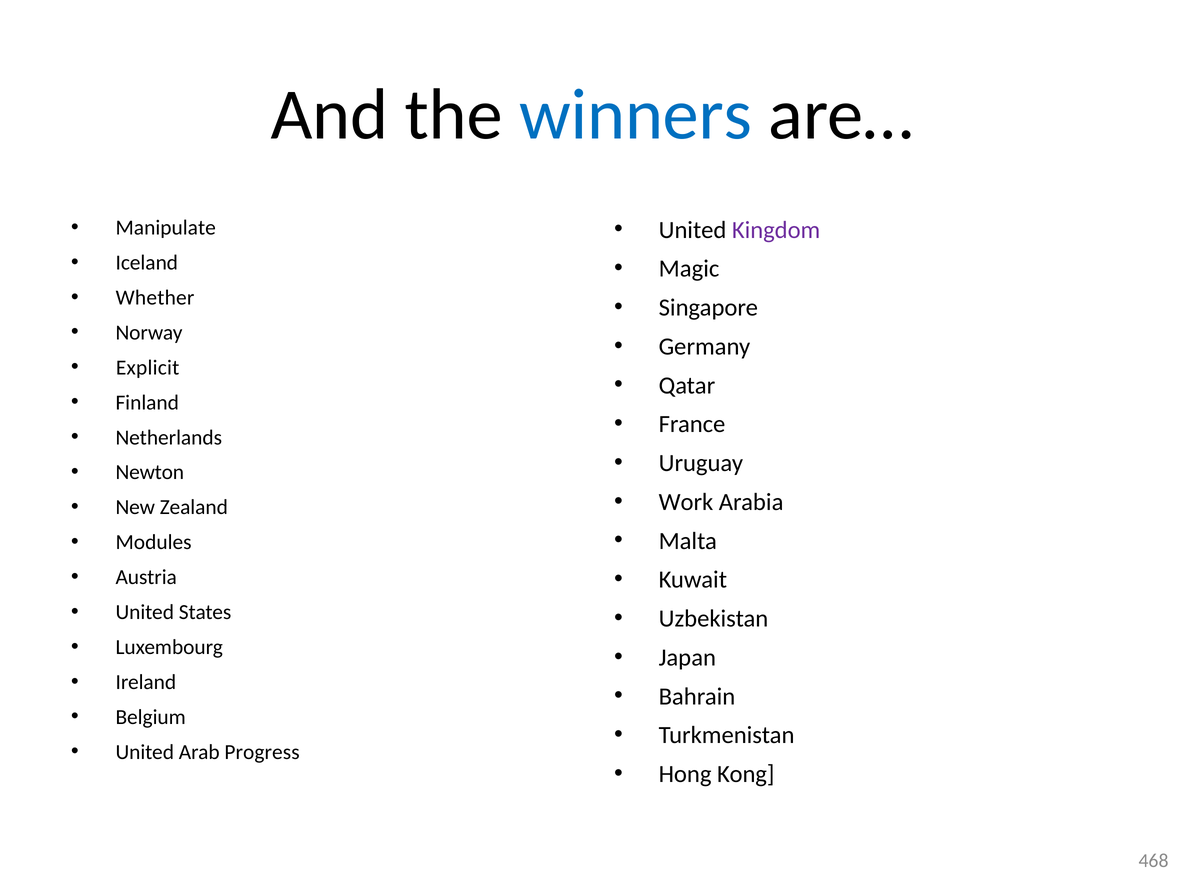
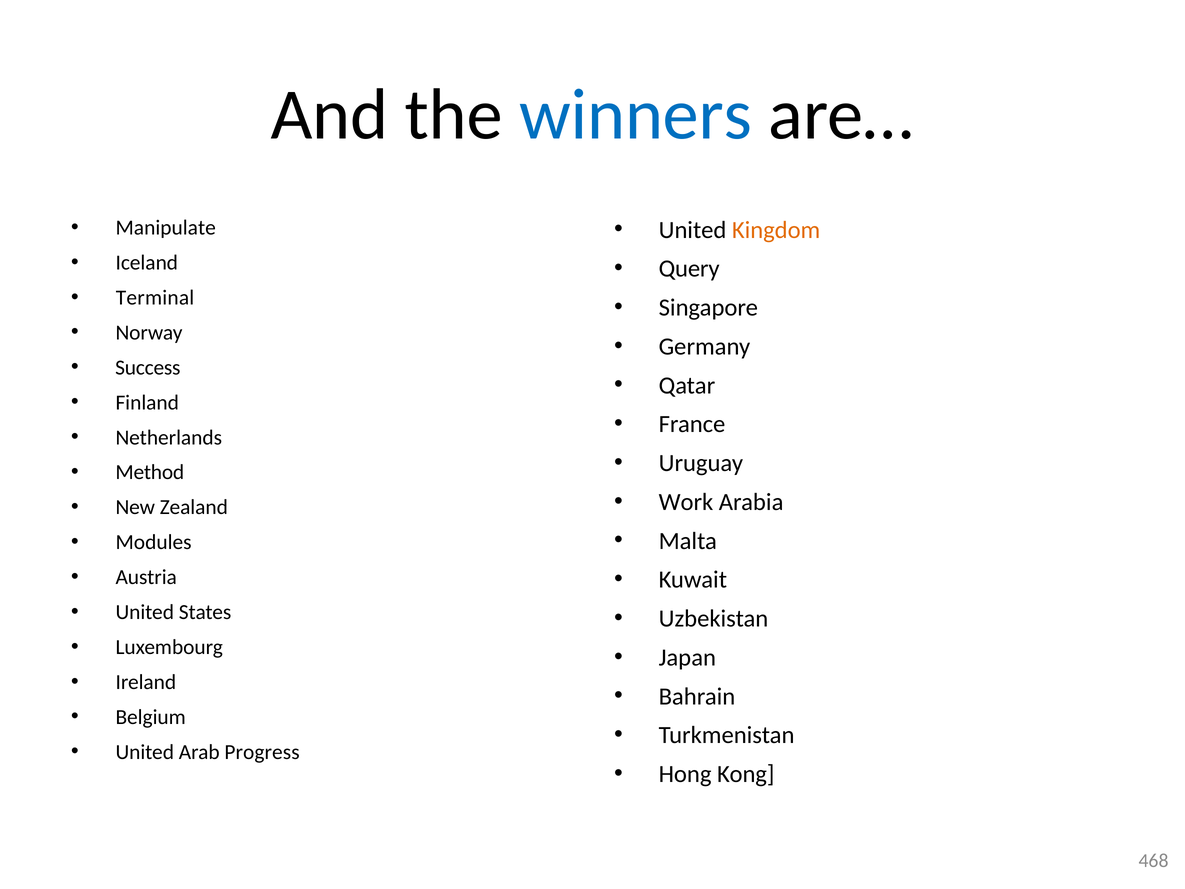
Kingdom colour: purple -> orange
Magic: Magic -> Query
Whether: Whether -> Terminal
Explicit: Explicit -> Success
Newton: Newton -> Method
